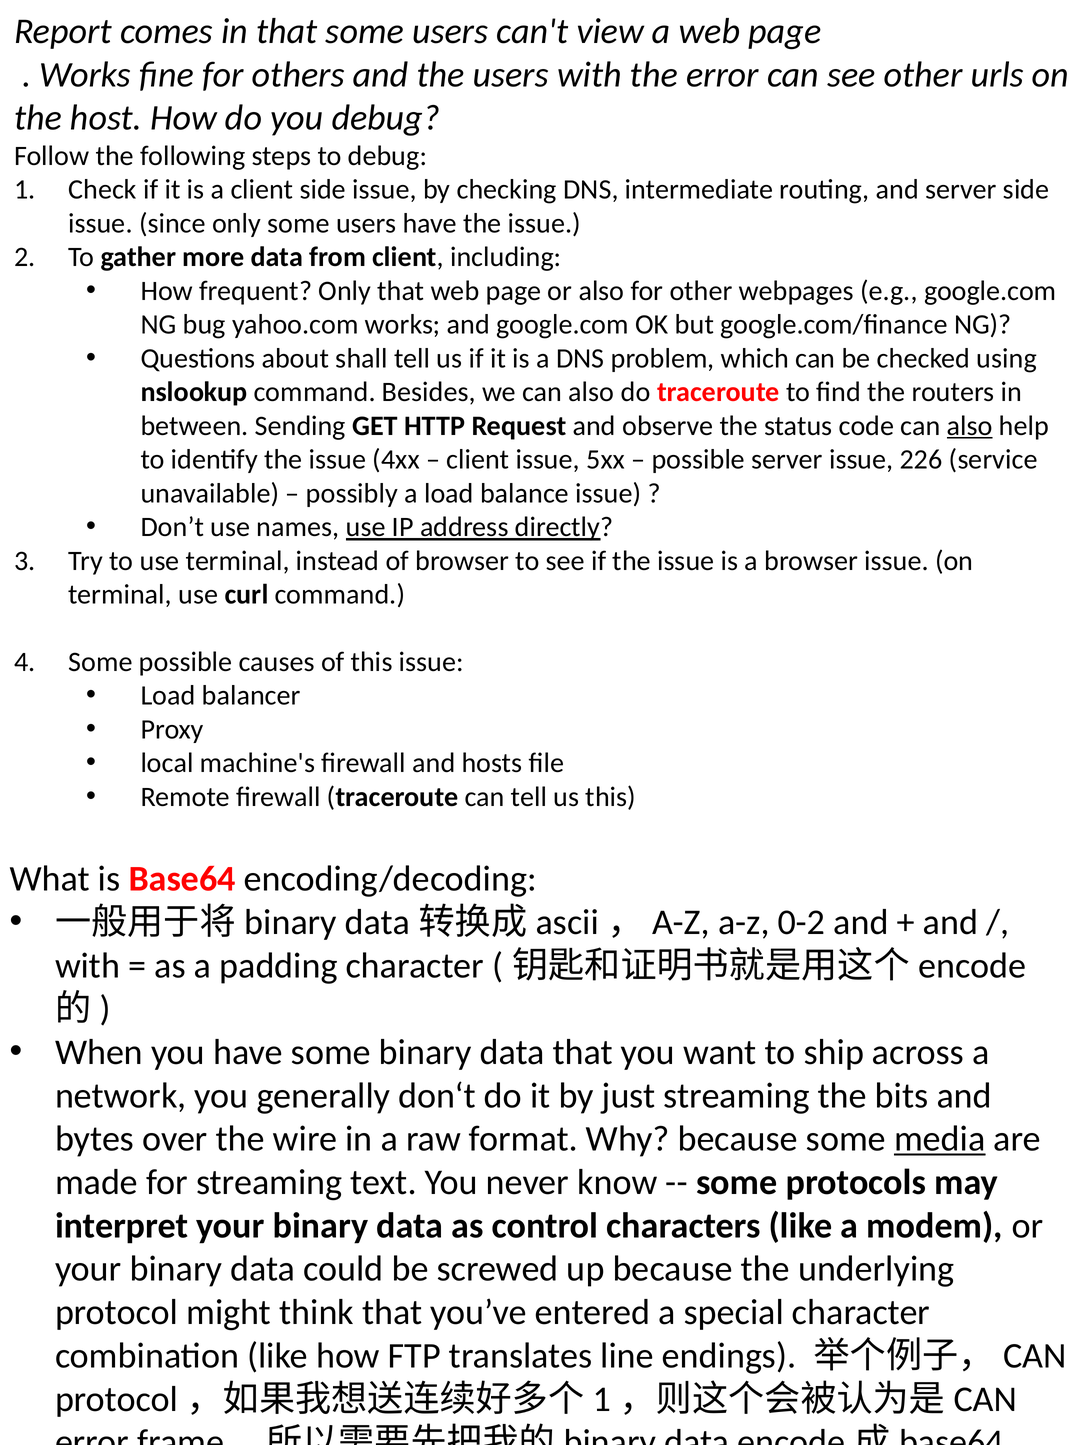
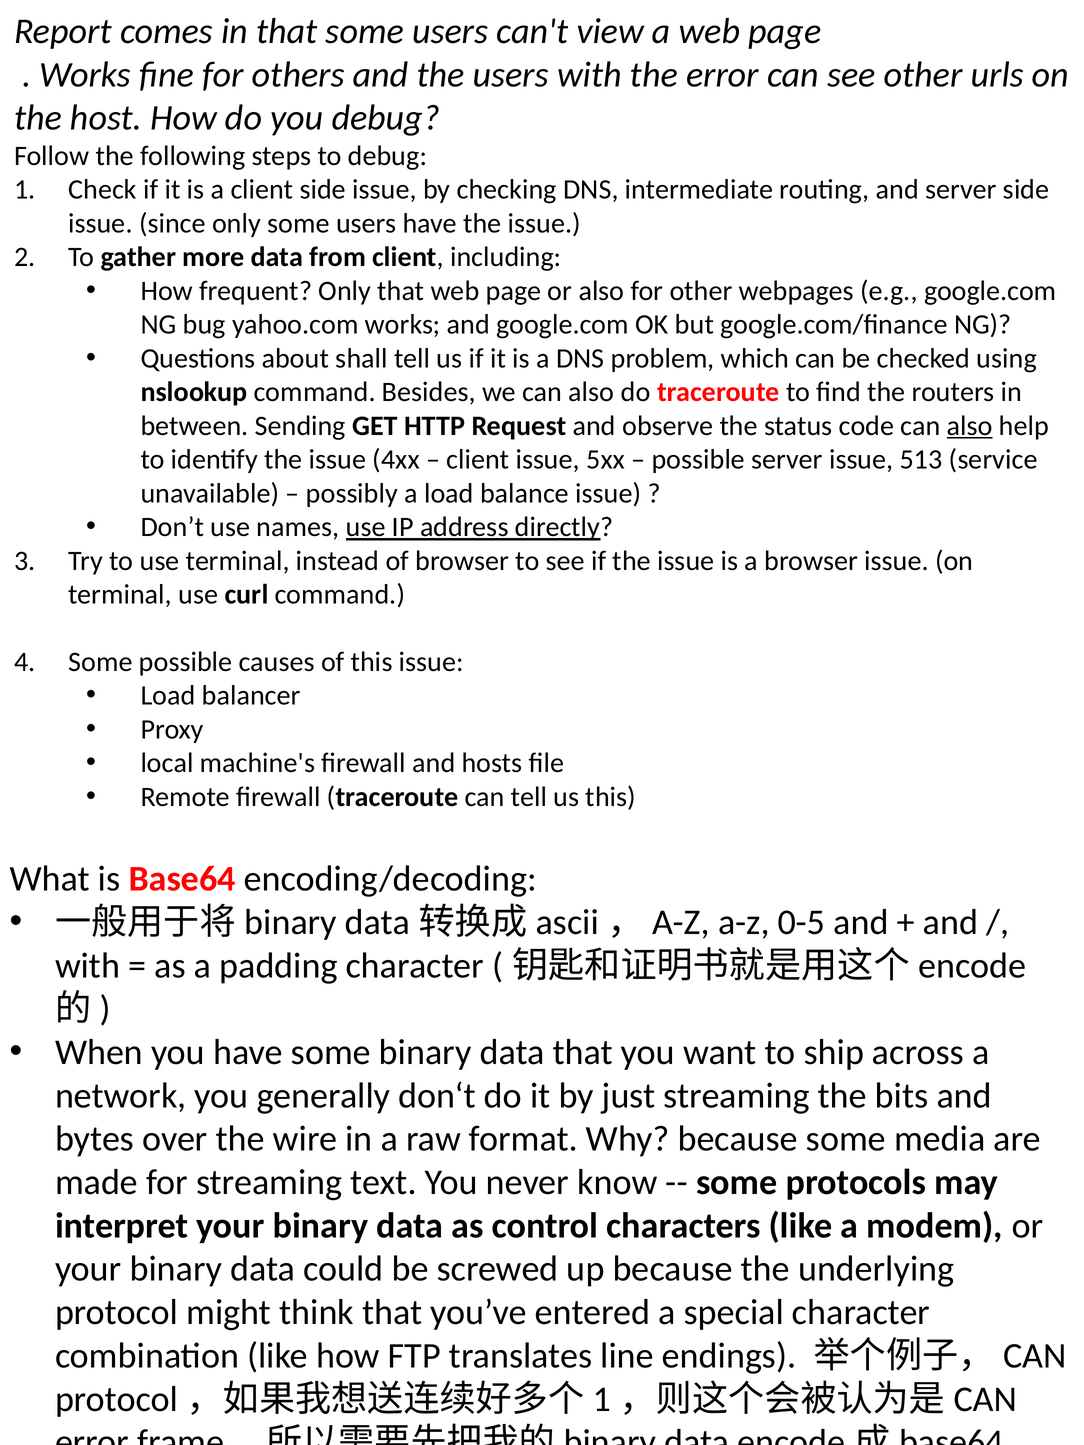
226: 226 -> 513
0-2: 0-2 -> 0-5
media underline: present -> none
